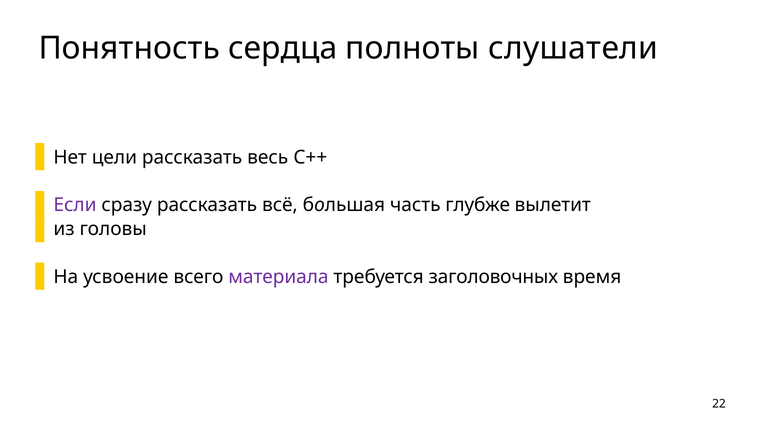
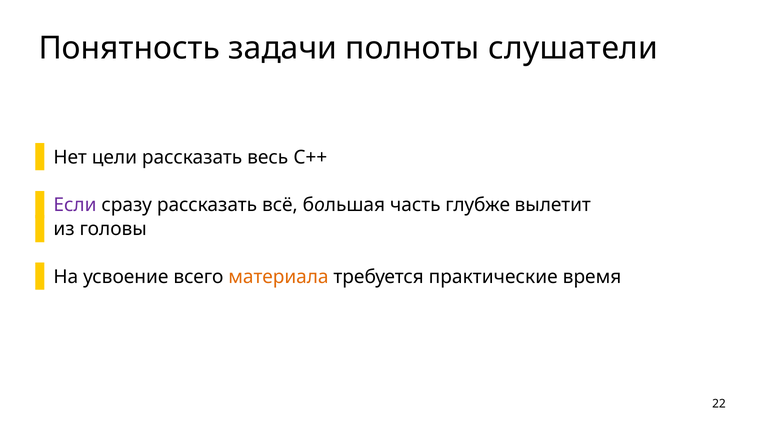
сердца: сердца -> задачи
материала colour: purple -> orange
заголовочных: заголовочных -> практические
